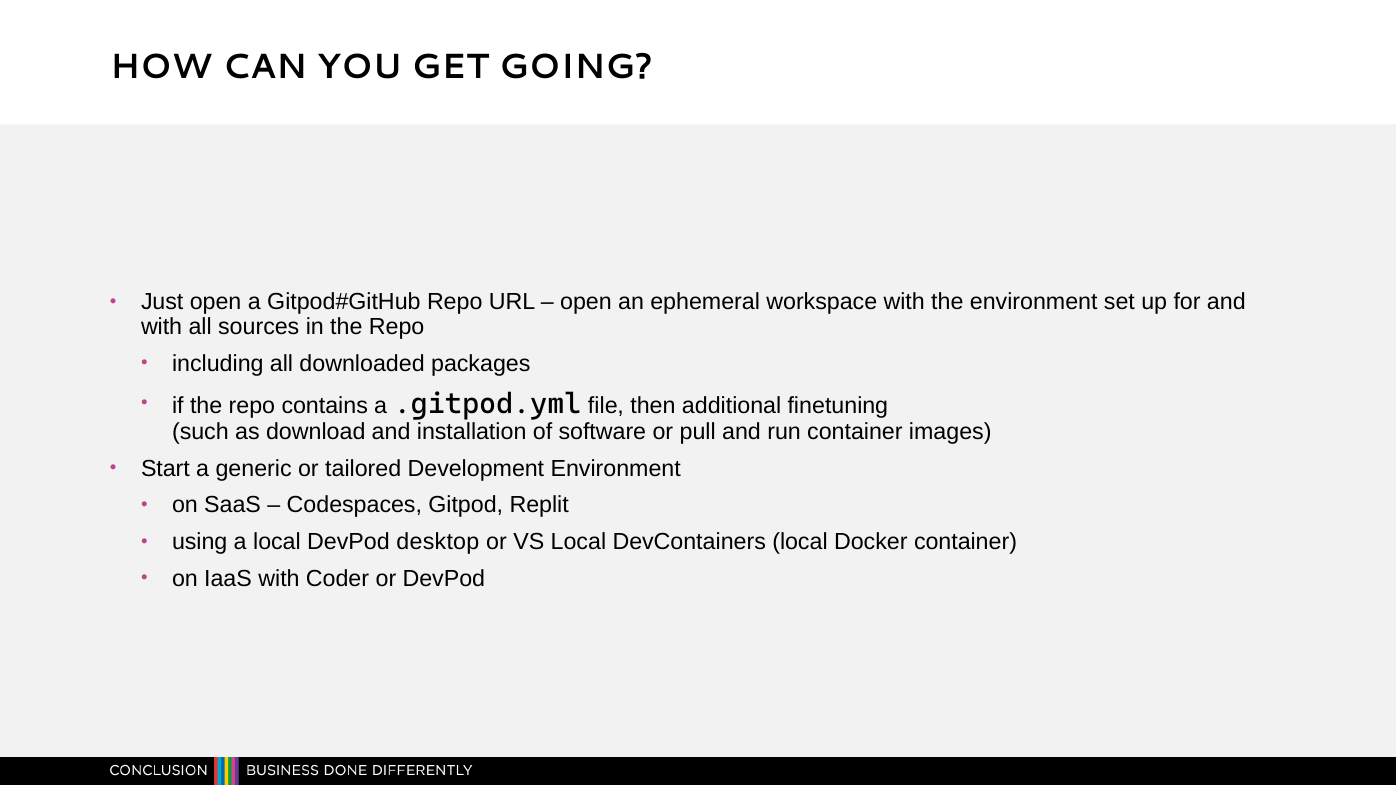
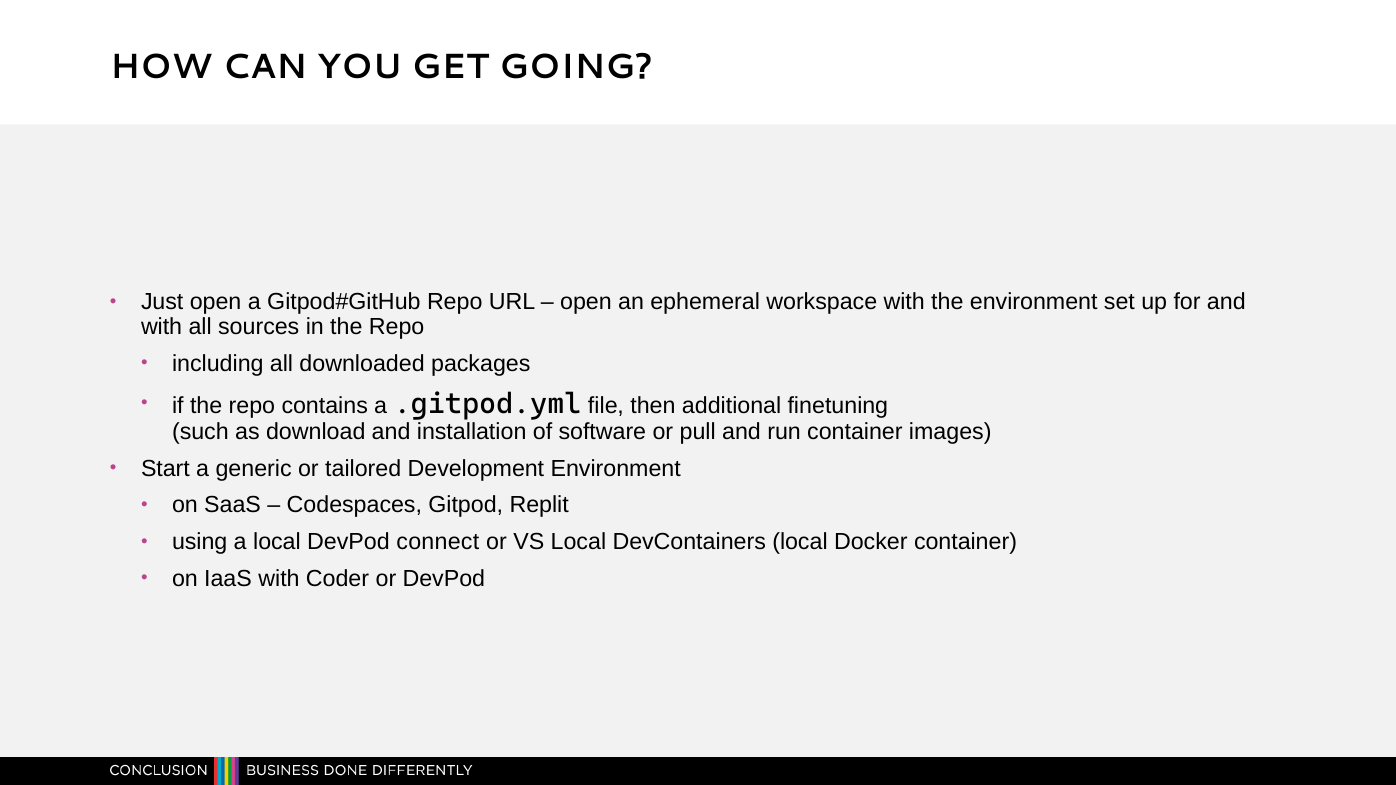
desktop: desktop -> connect
